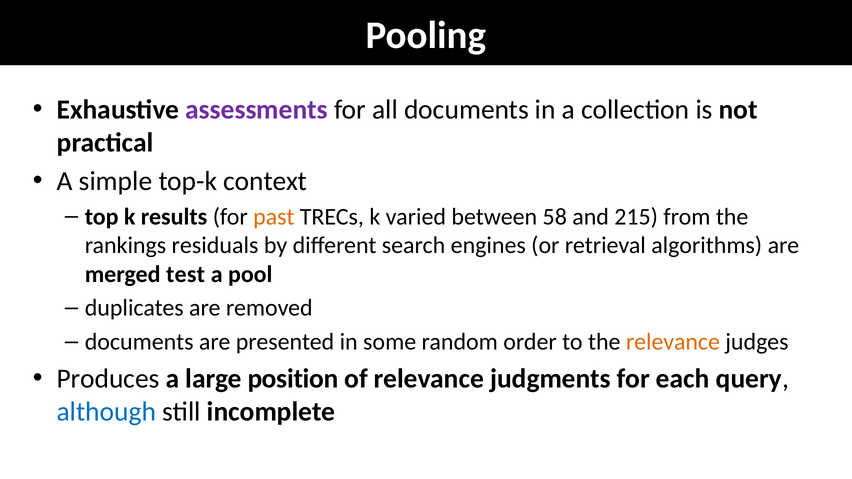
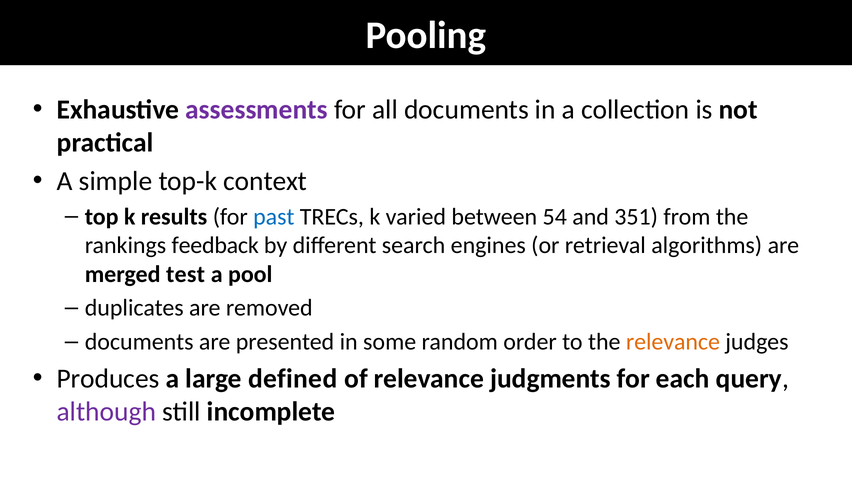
past colour: orange -> blue
58: 58 -> 54
215: 215 -> 351
residuals: residuals -> feedback
position: position -> defined
although colour: blue -> purple
